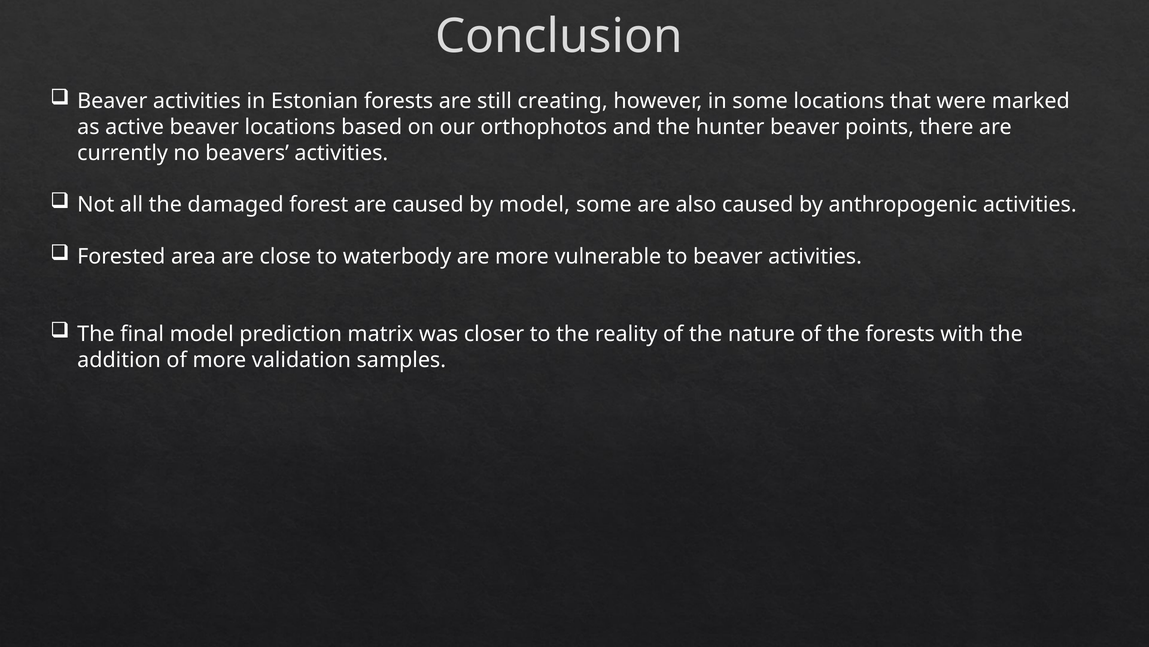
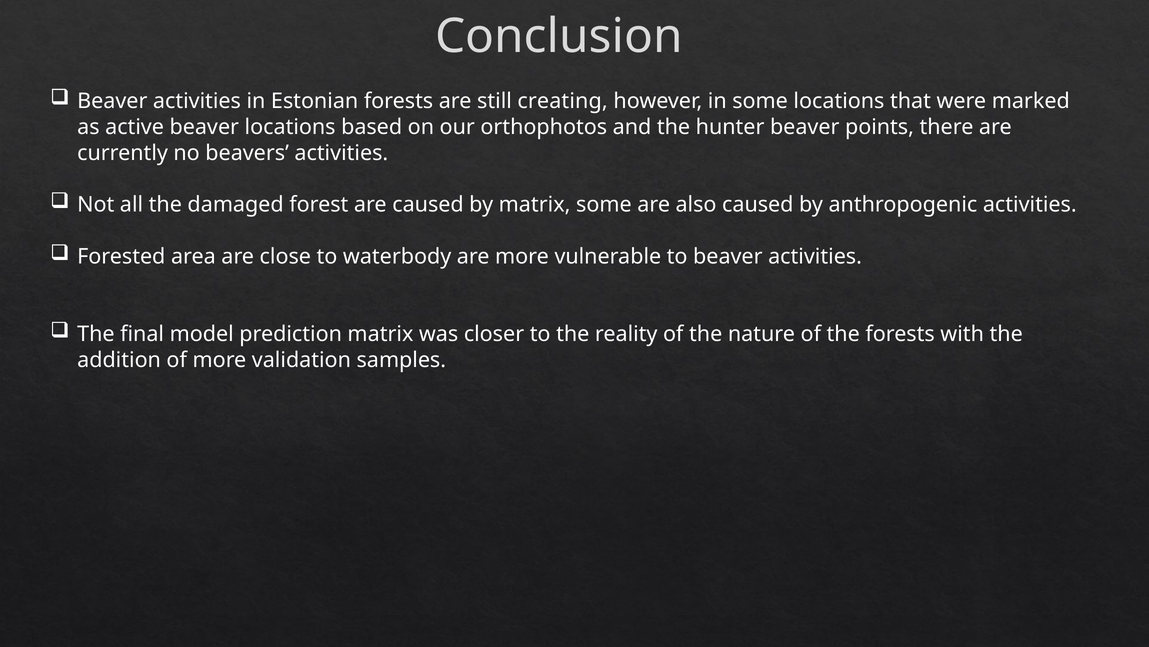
by model: model -> matrix
